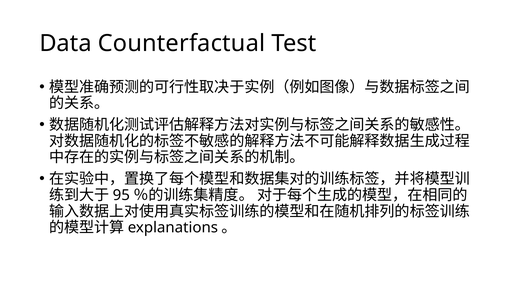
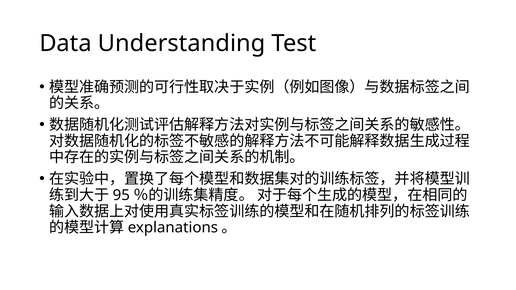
Counterfactual: Counterfactual -> Understanding
